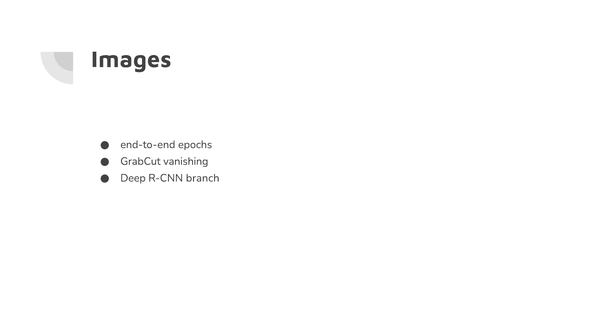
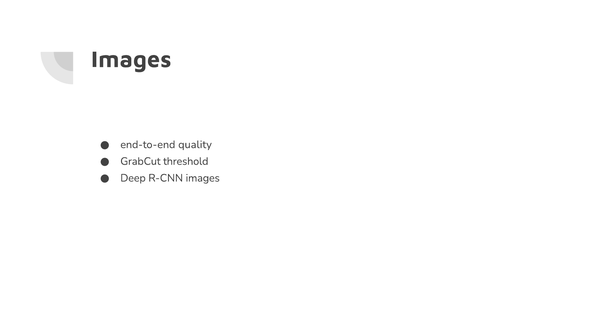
epochs: epochs -> quality
vanishing: vanishing -> threshold
R-CNN branch: branch -> images
